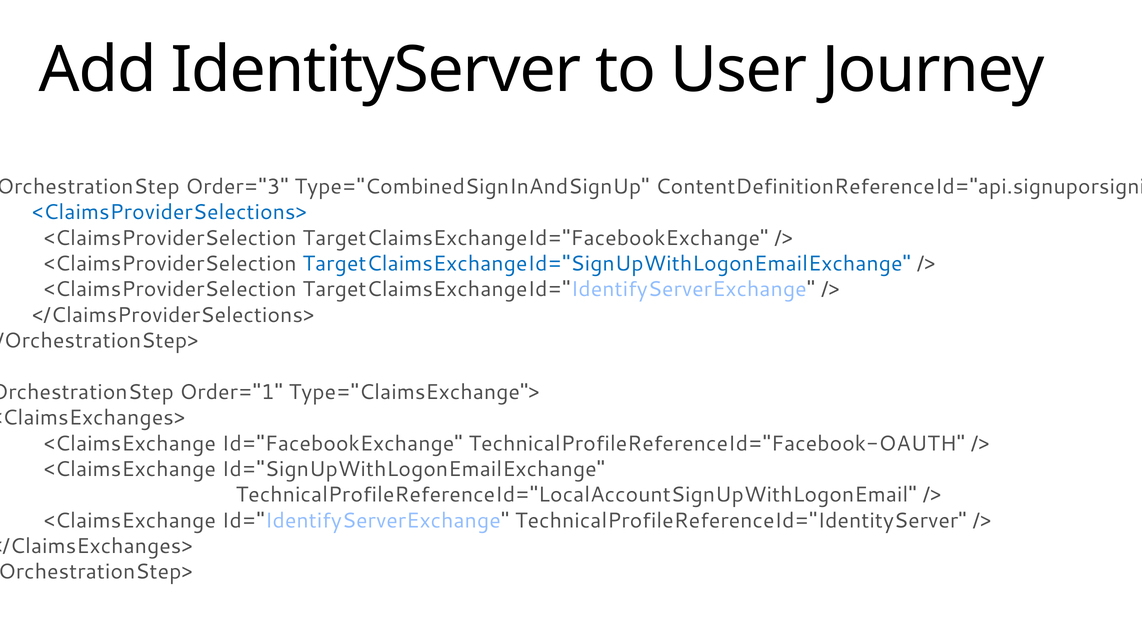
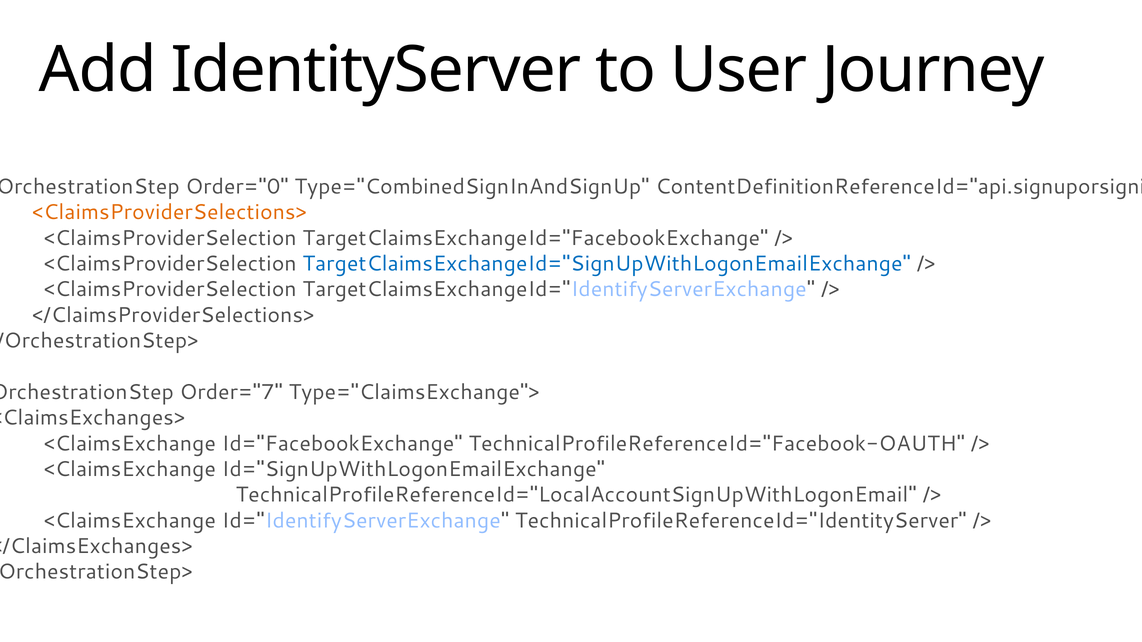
Order="3: Order="3 -> Order="0
<ClaimsProviderSelections> colour: blue -> orange
Order="1: Order="1 -> Order="7
